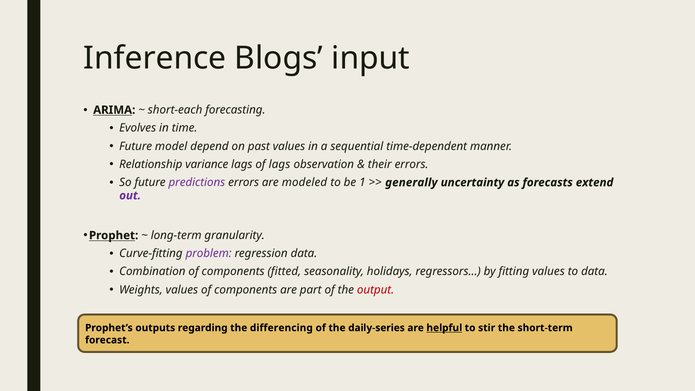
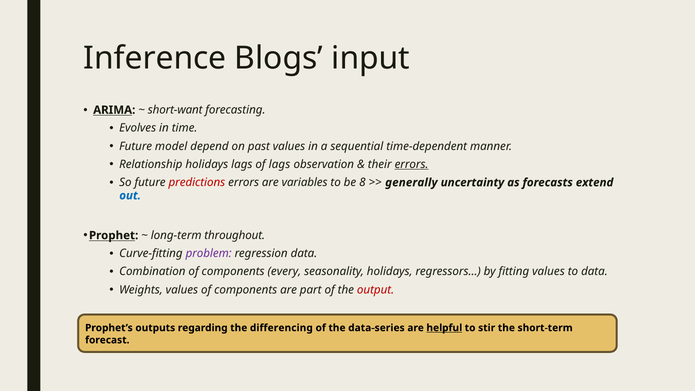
short-each: short-each -> short-want
Relationship variance: variance -> holidays
errors at (412, 164) underline: none -> present
predictions colour: purple -> red
modeled: modeled -> variables
1: 1 -> 8
out colour: purple -> blue
granularity: granularity -> throughout
fitted: fitted -> every
daily-series: daily-series -> data-series
